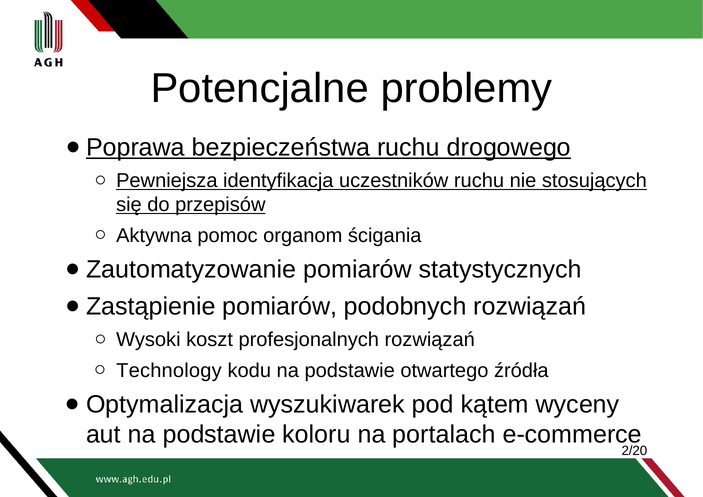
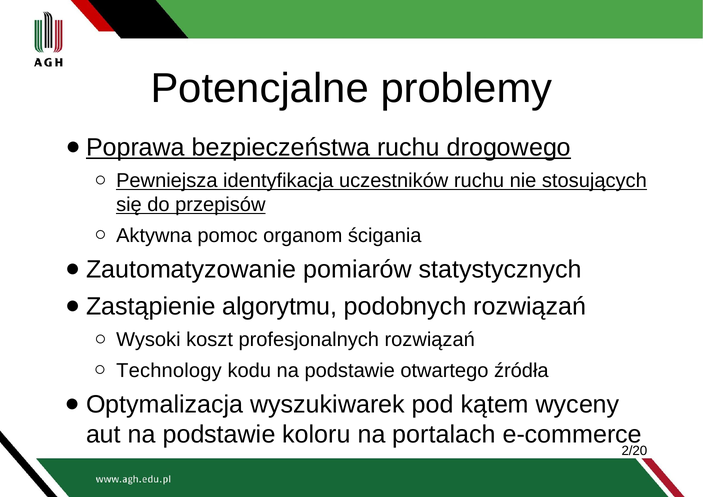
pomiarów at (280, 307): pomiarów -> algorytmu
